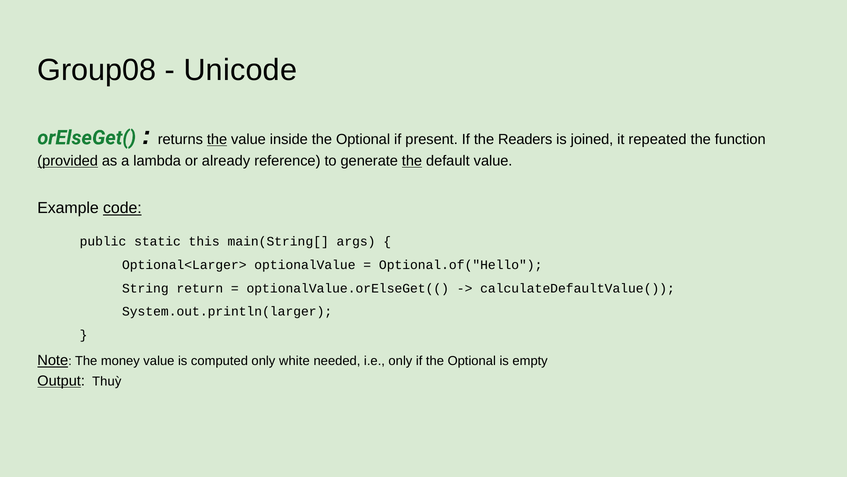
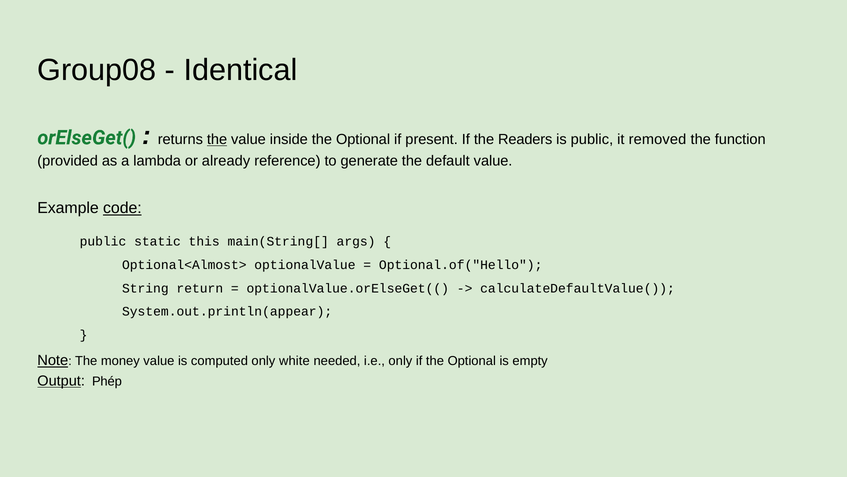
Unicode: Unicode -> Identical
is joined: joined -> public
repeated: repeated -> removed
provided underline: present -> none
the at (412, 161) underline: present -> none
Optional<Larger>: Optional<Larger> -> Optional<Almost>
System.out.println(larger: System.out.println(larger -> System.out.println(appear
Thuỳ: Thuỳ -> Phép
